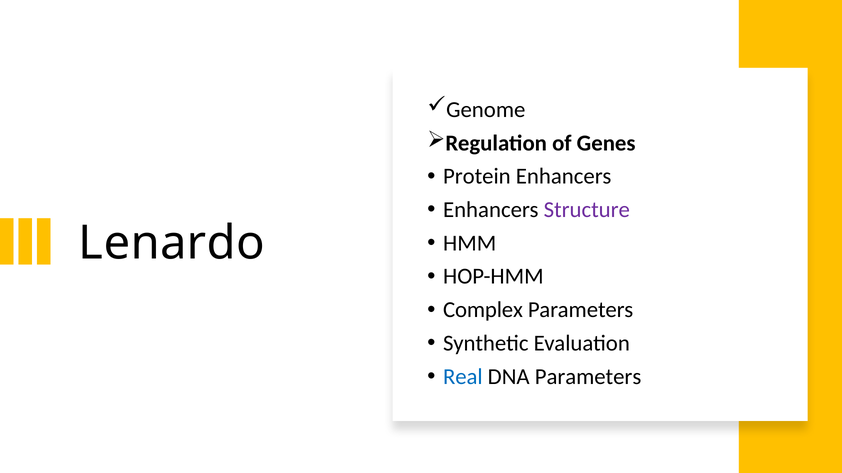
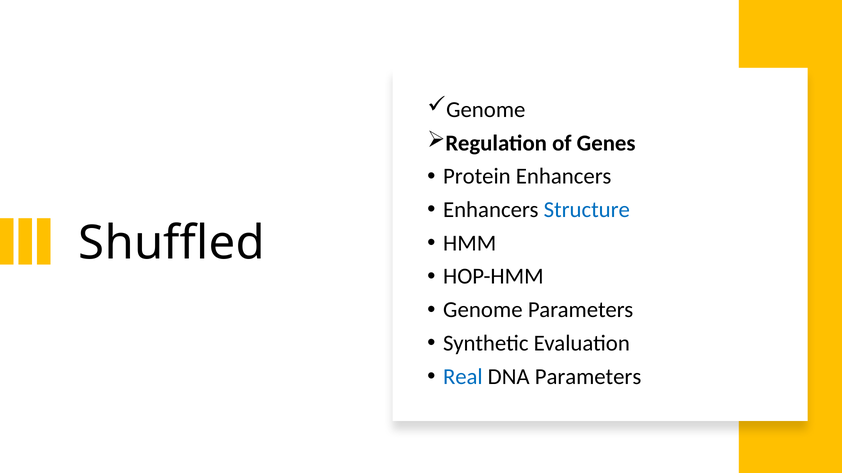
Structure colour: purple -> blue
Lenardo: Lenardo -> Shuffled
Complex at (483, 310): Complex -> Genome
